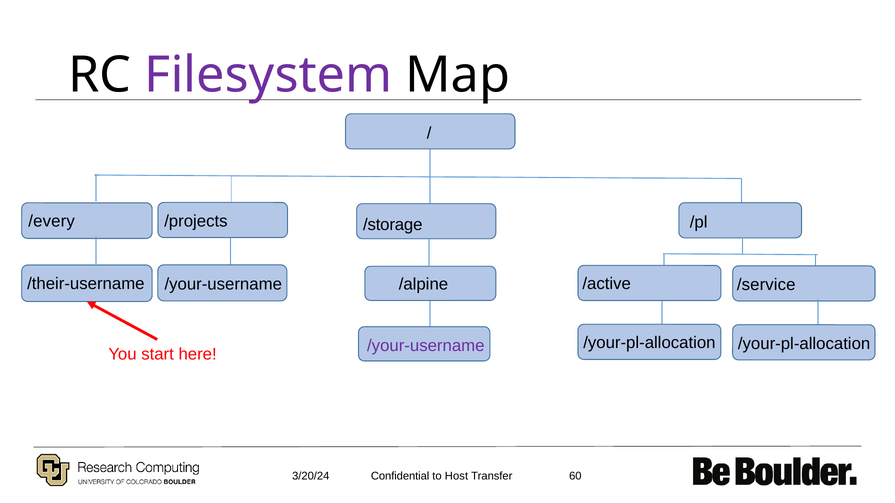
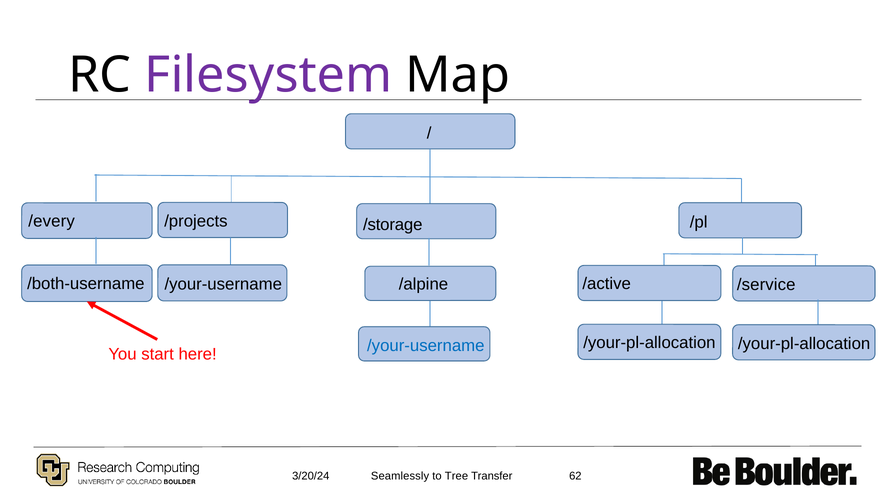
/their-username: /their-username -> /both-username
/your-username at (426, 346) colour: purple -> blue
Confidential: Confidential -> Seamlessly
Host: Host -> Tree
60: 60 -> 62
